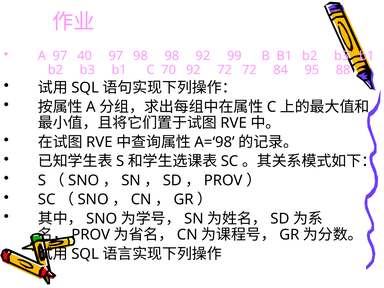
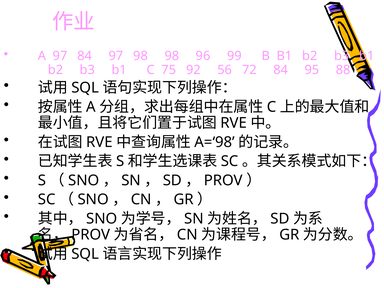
97 40: 40 -> 84
98 92: 92 -> 96
70: 70 -> 75
92 72: 72 -> 56
